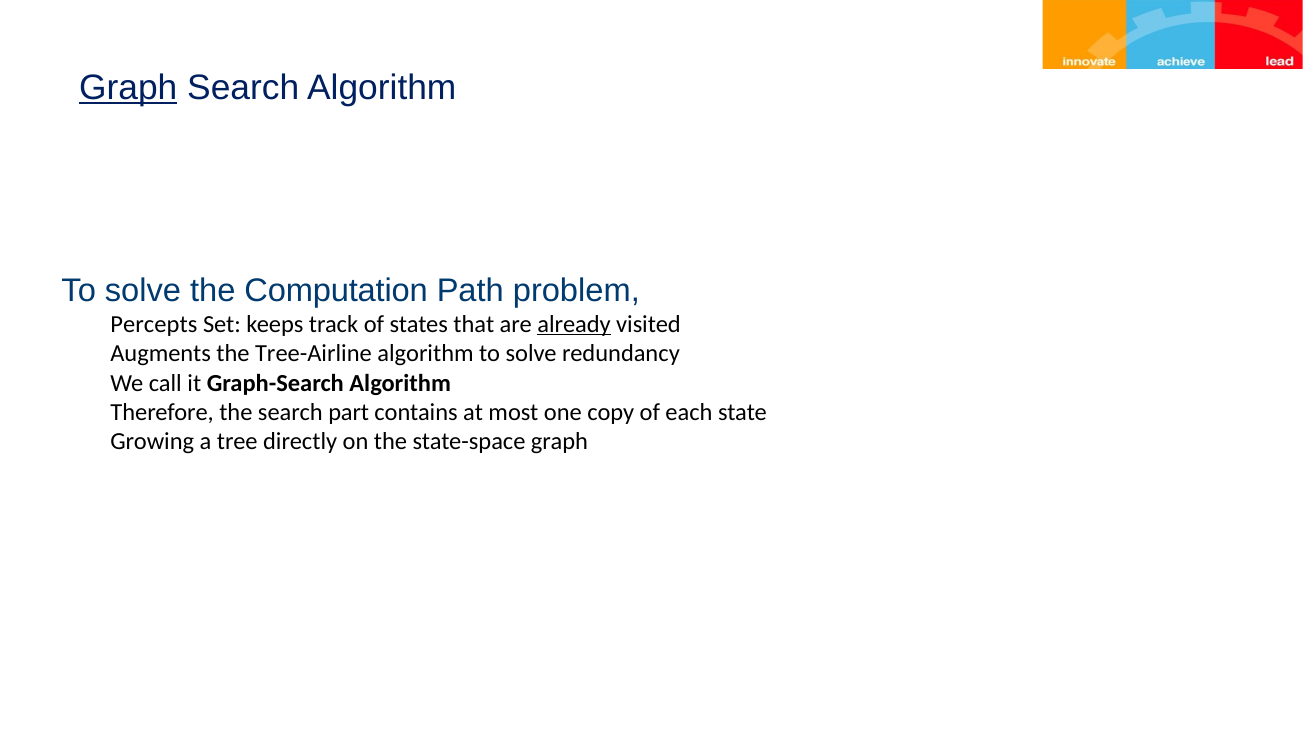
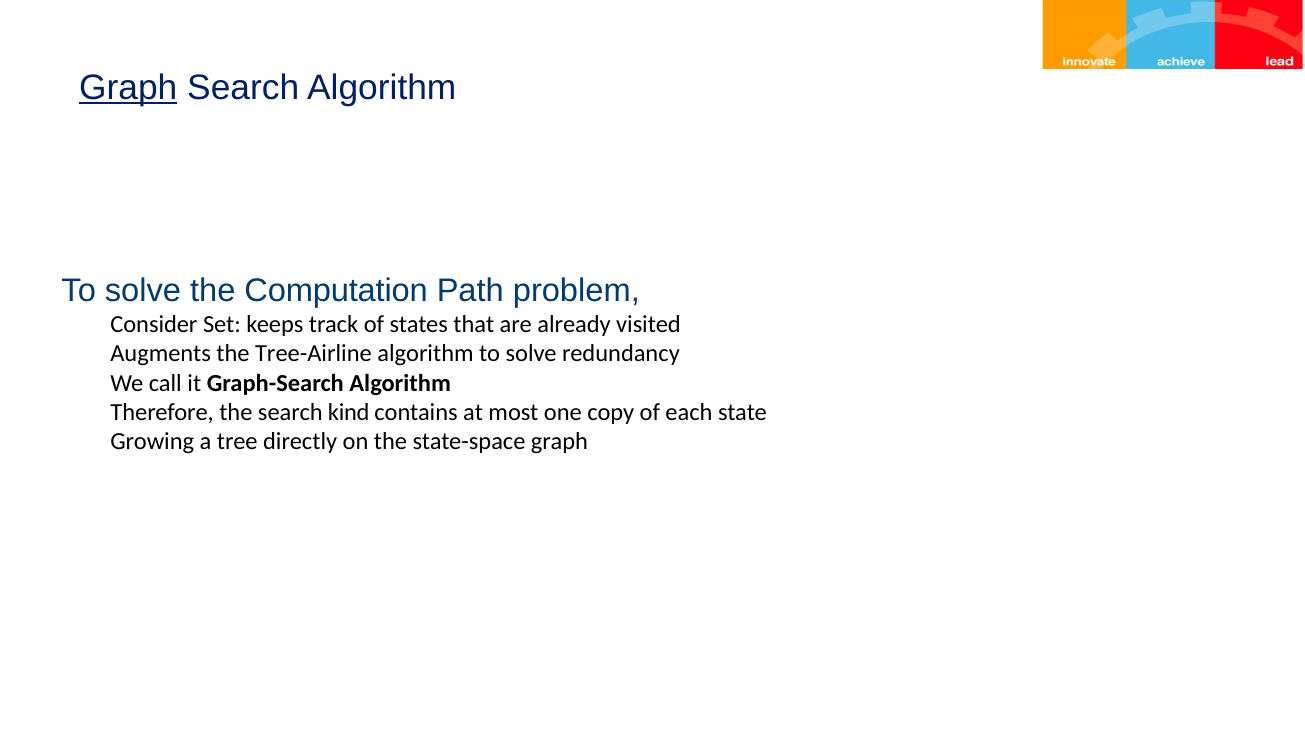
Percepts: Percepts -> Consider
already underline: present -> none
part: part -> kind
